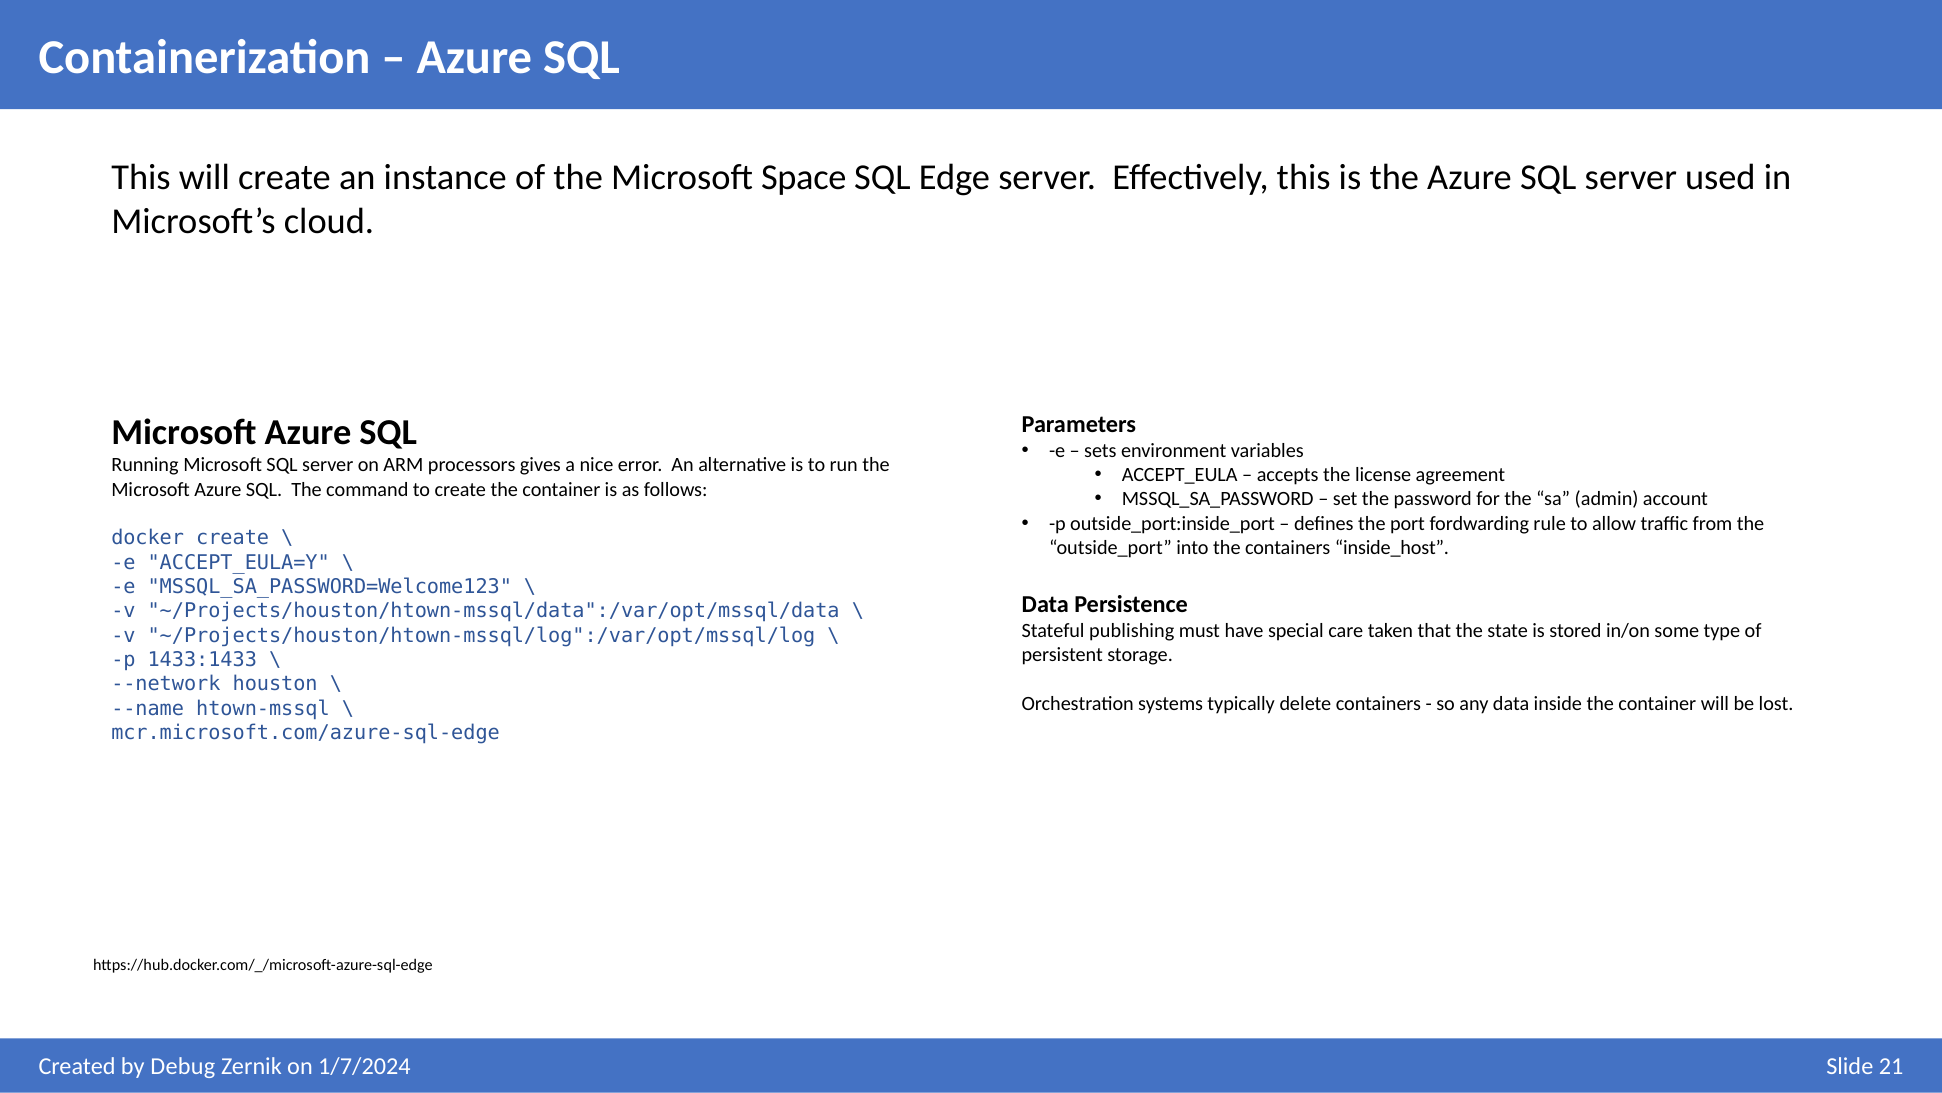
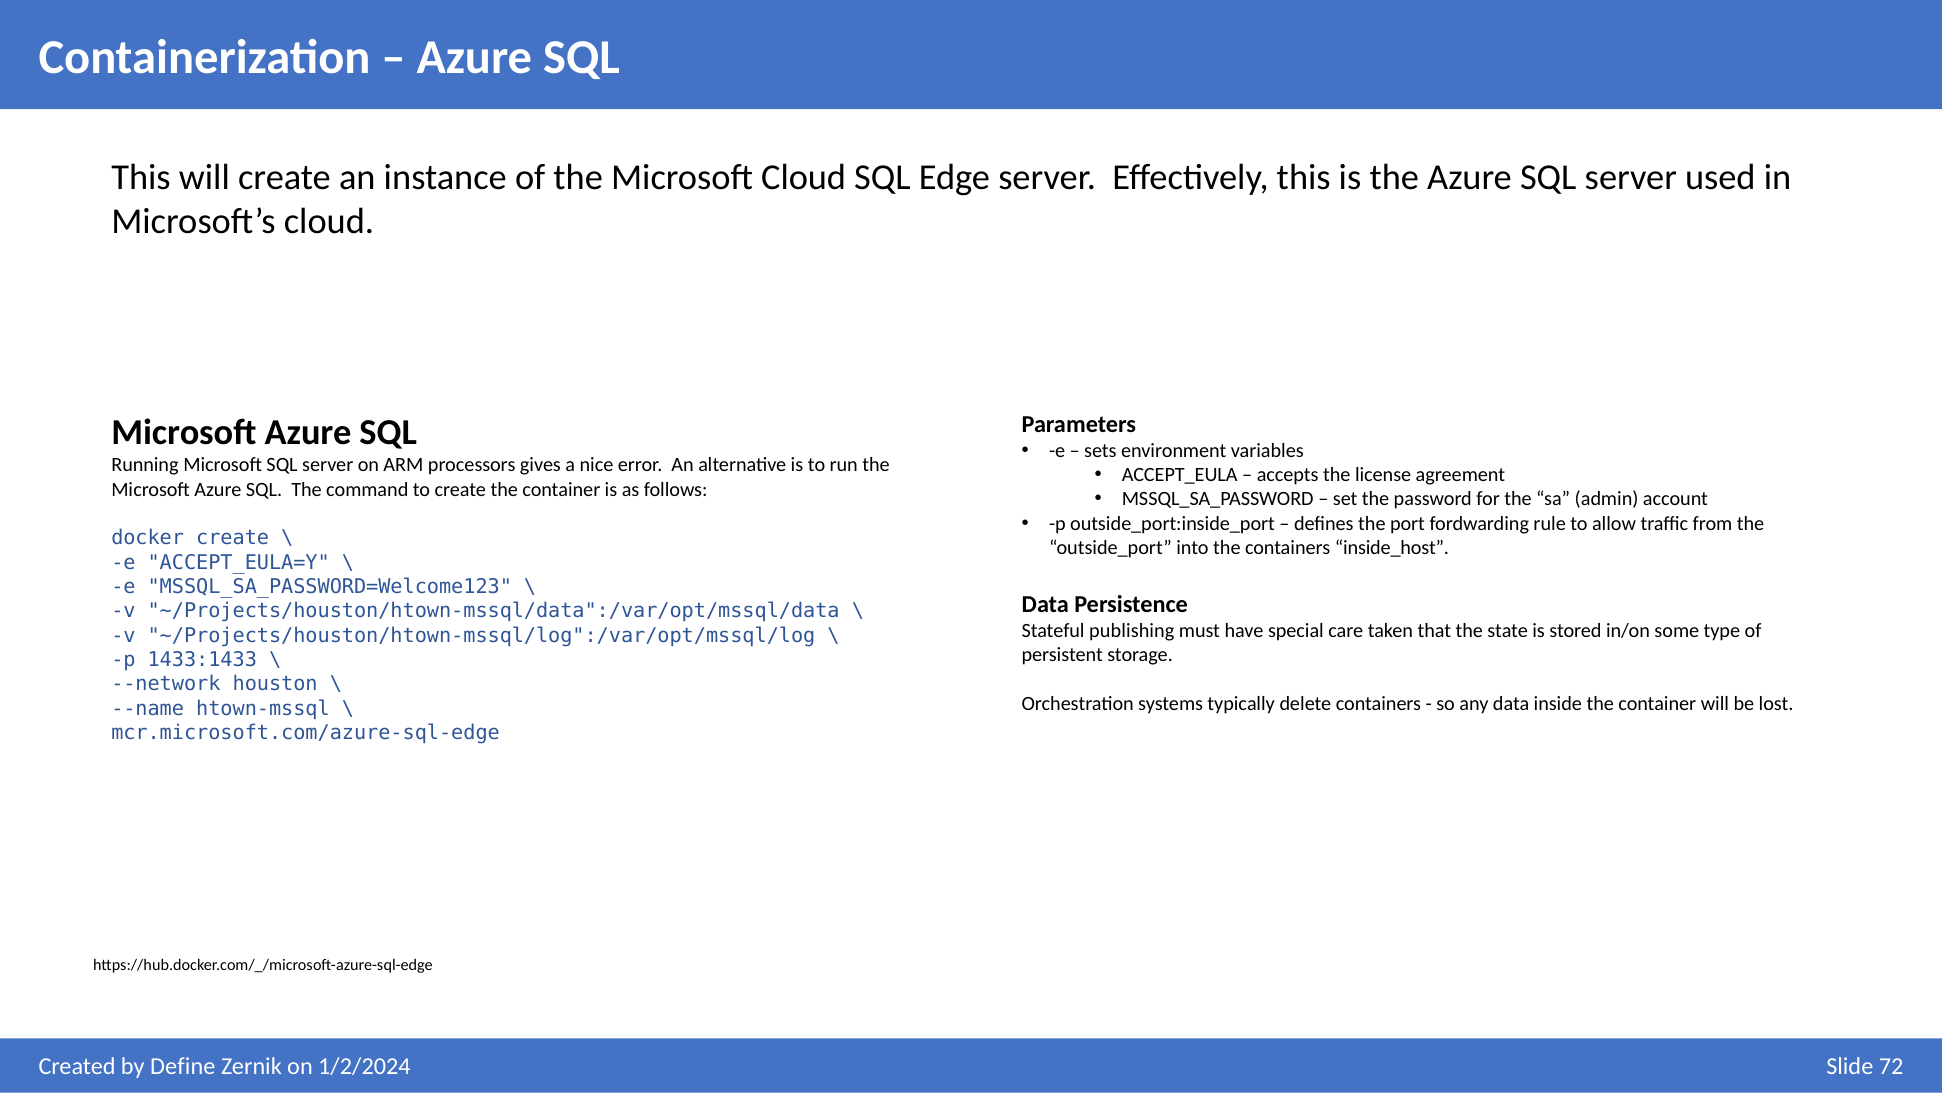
Microsoft Space: Space -> Cloud
Debug: Debug -> Define
1/7/2024: 1/7/2024 -> 1/2/2024
21: 21 -> 72
